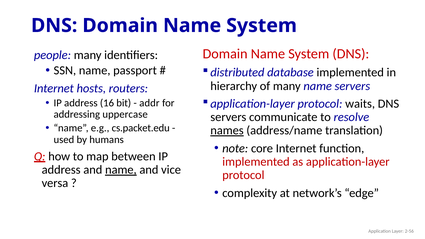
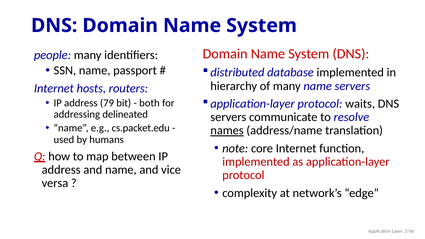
16: 16 -> 79
addr: addr -> both
uppercase: uppercase -> delineated
name at (121, 170) underline: present -> none
